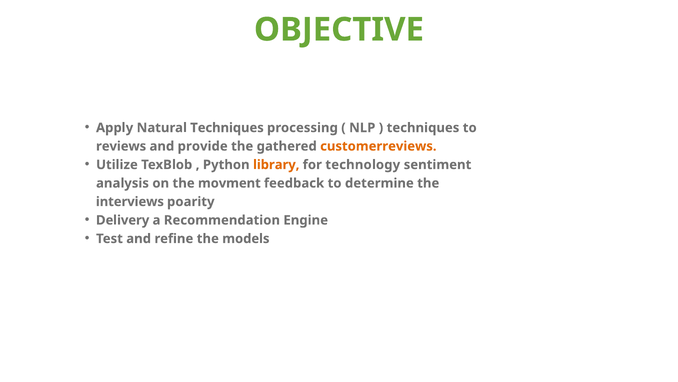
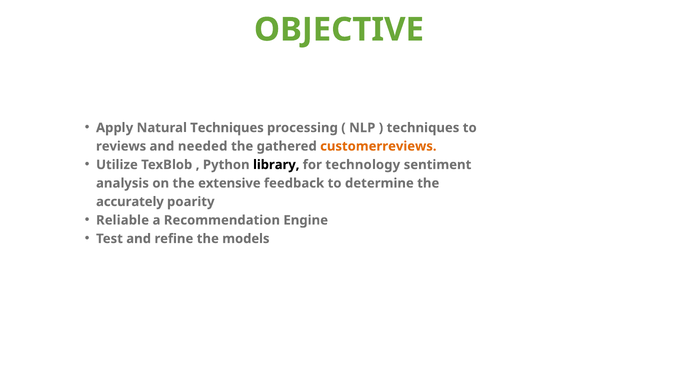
provide: provide -> needed
library colour: orange -> black
movment: movment -> extensive
interviews: interviews -> accurately
Delivery: Delivery -> Reliable
